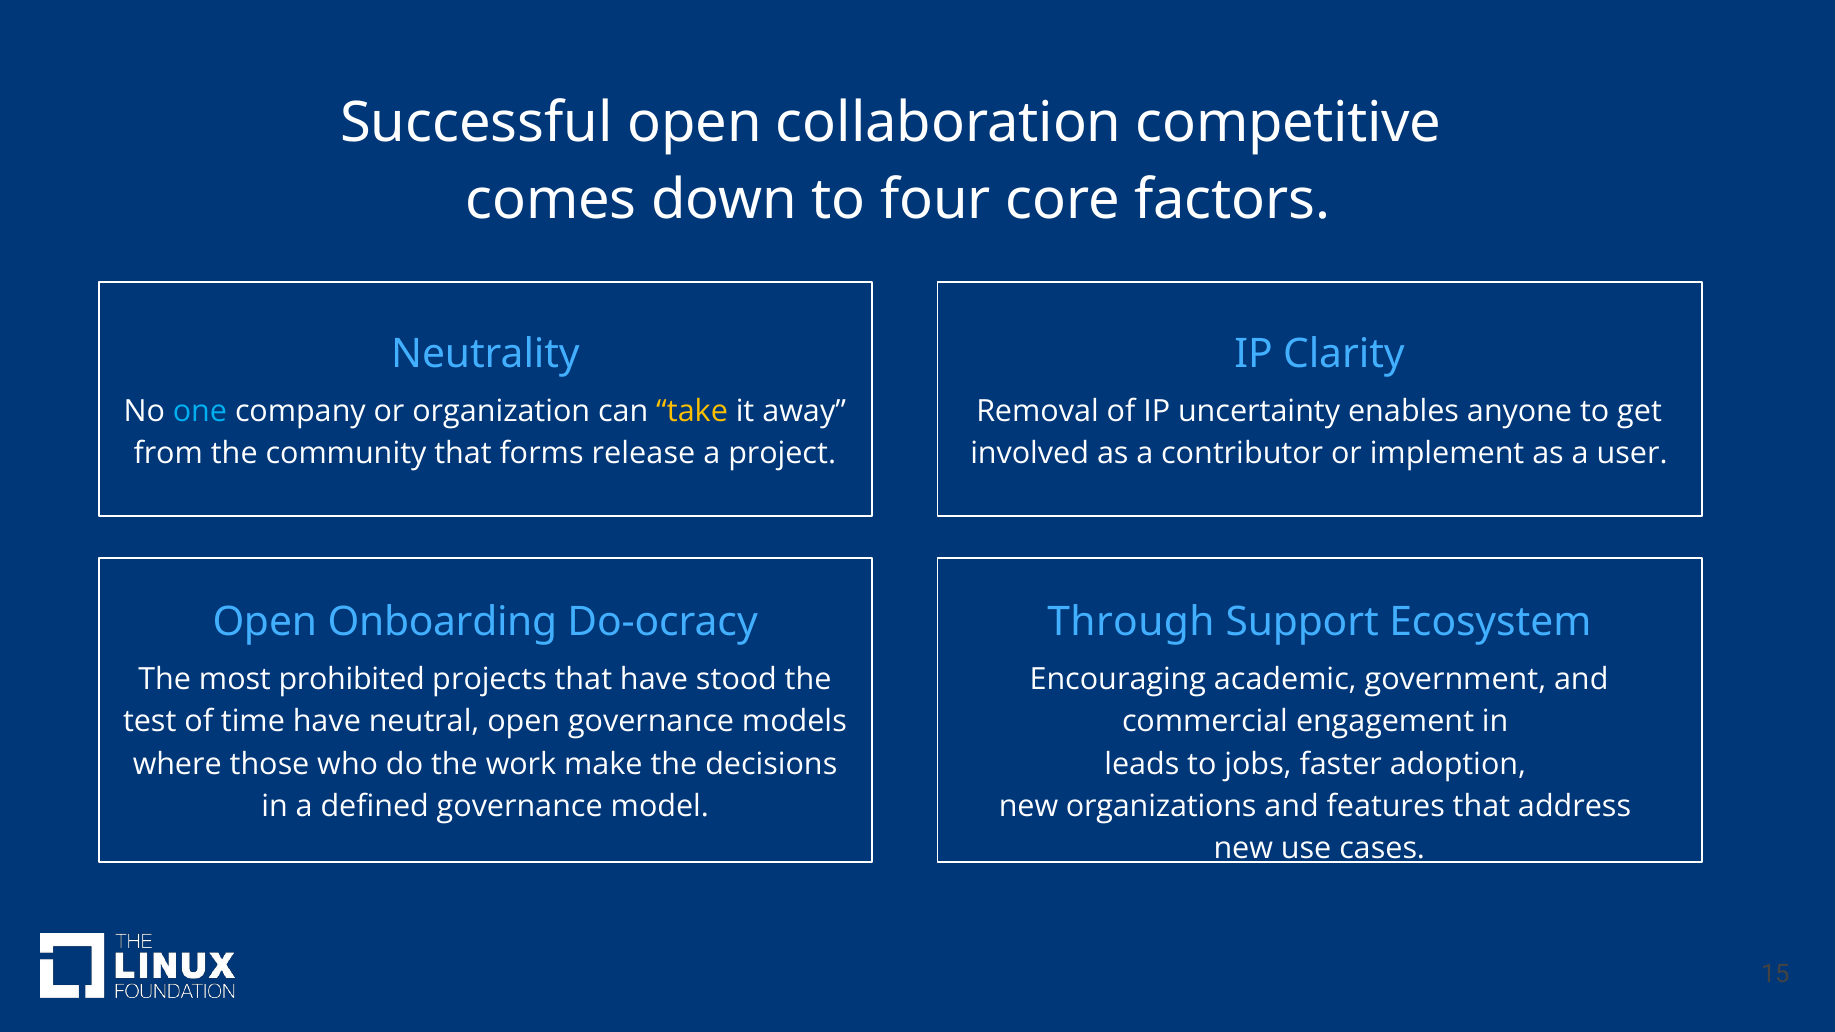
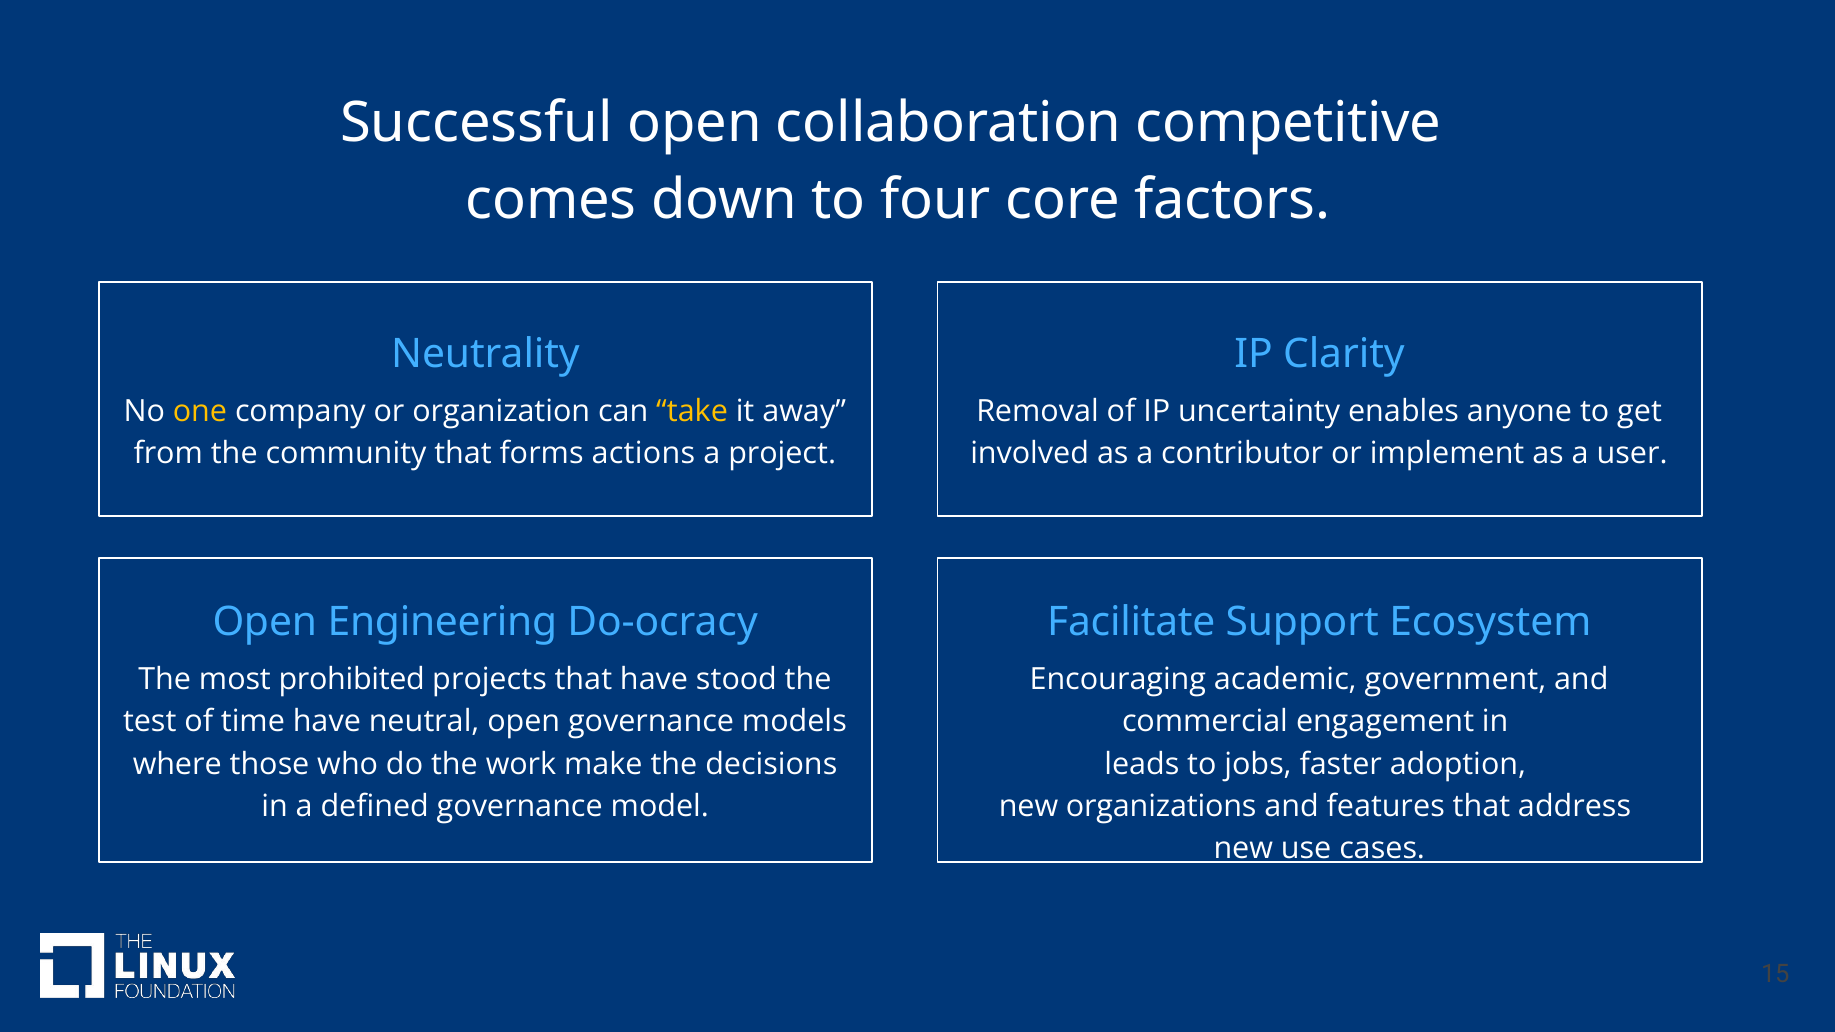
one colour: light blue -> yellow
release: release -> actions
Onboarding: Onboarding -> Engineering
Through: Through -> Facilitate
